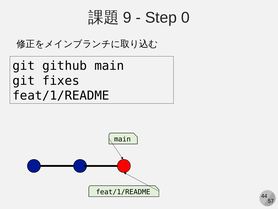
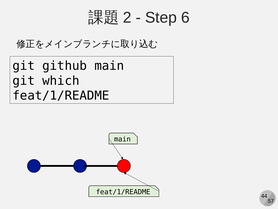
9: 9 -> 2
0: 0 -> 6
fixes: fixes -> which
